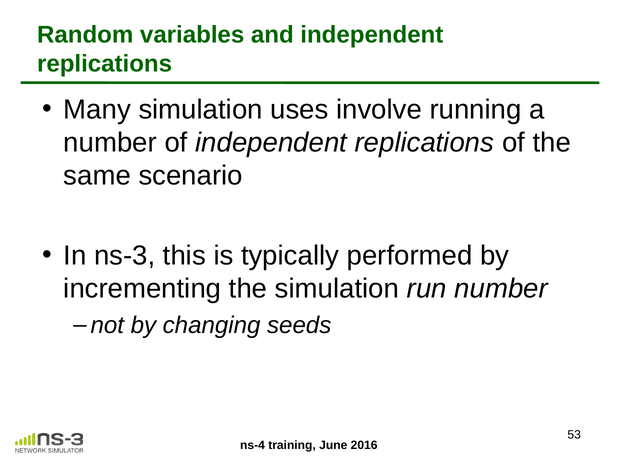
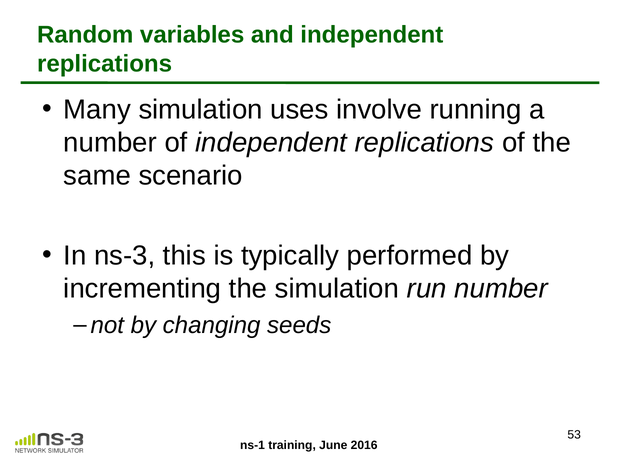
ns-4: ns-4 -> ns-1
